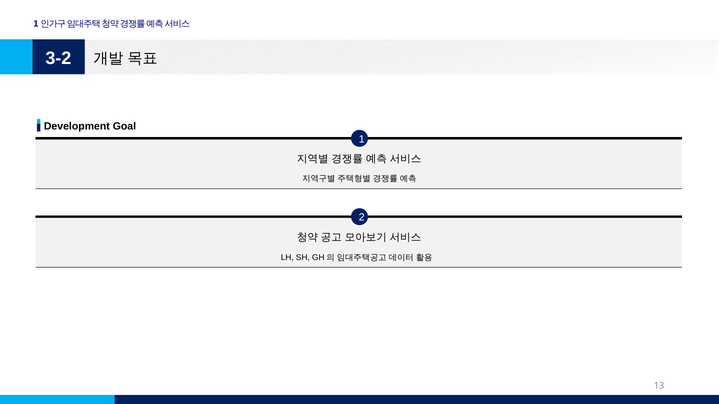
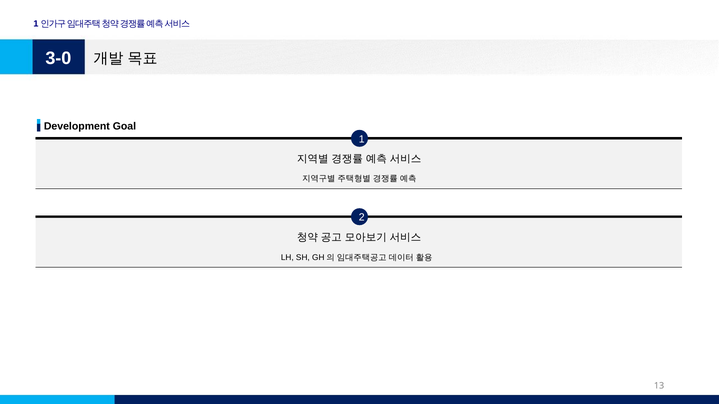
3-2: 3-2 -> 3-0
